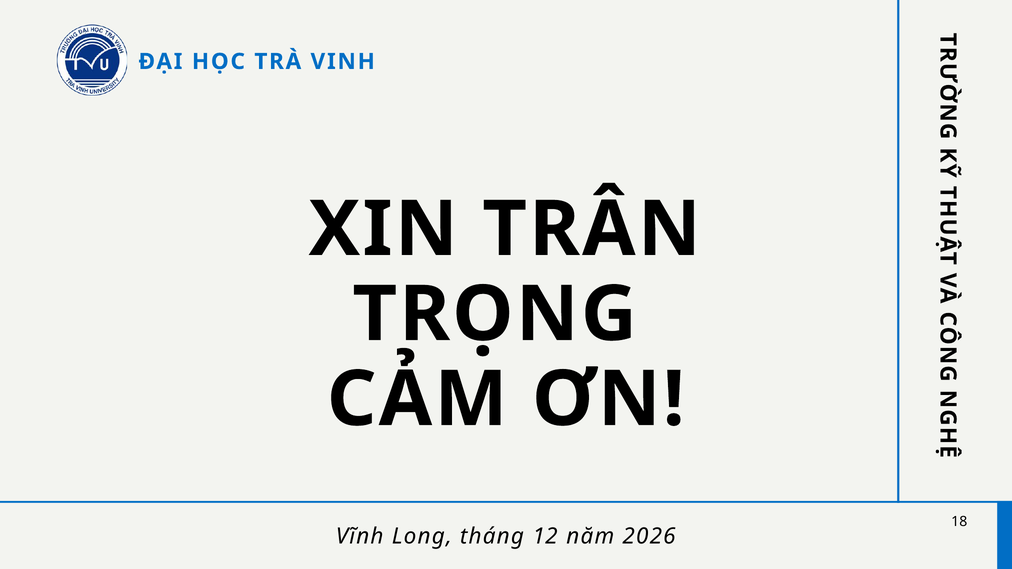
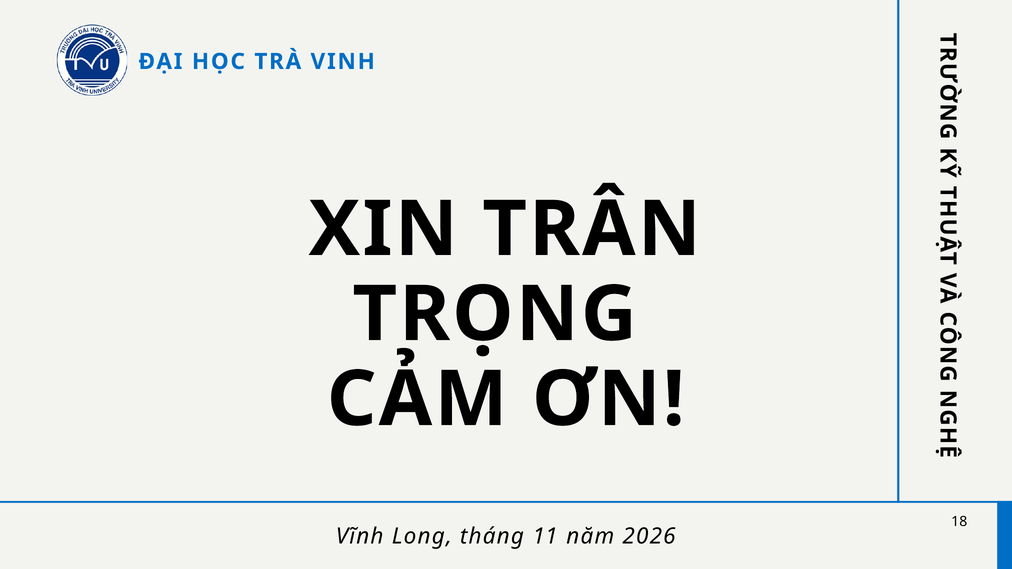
12: 12 -> 11
